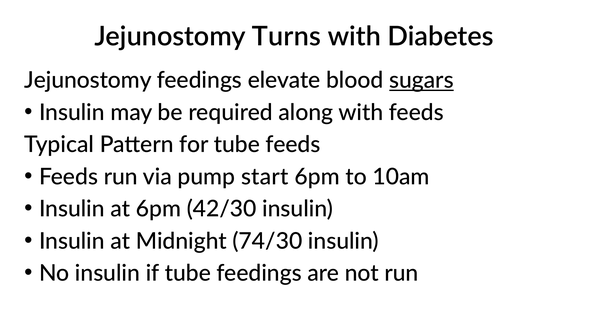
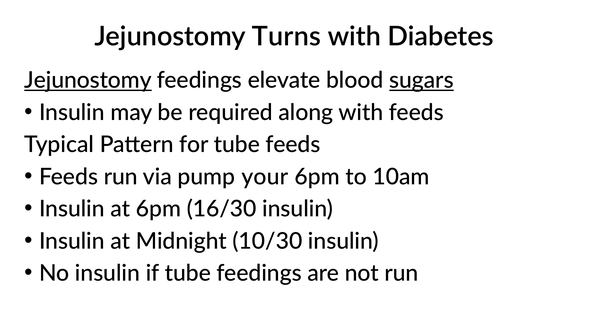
Jejunostomy at (88, 80) underline: none -> present
start: start -> your
42/30: 42/30 -> 16/30
74/30: 74/30 -> 10/30
